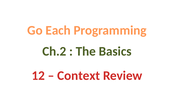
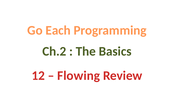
Context: Context -> Flowing
